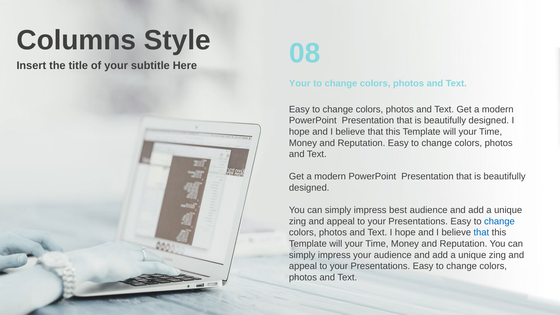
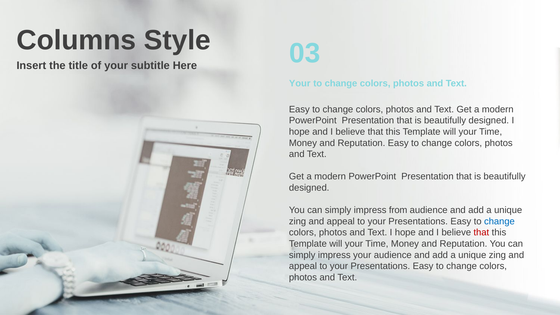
08: 08 -> 03
best: best -> from
that at (481, 233) colour: blue -> red
